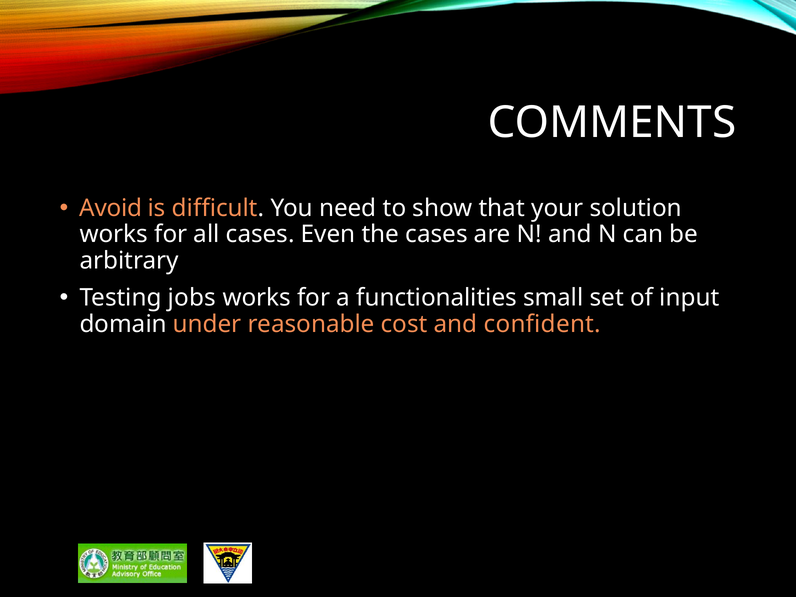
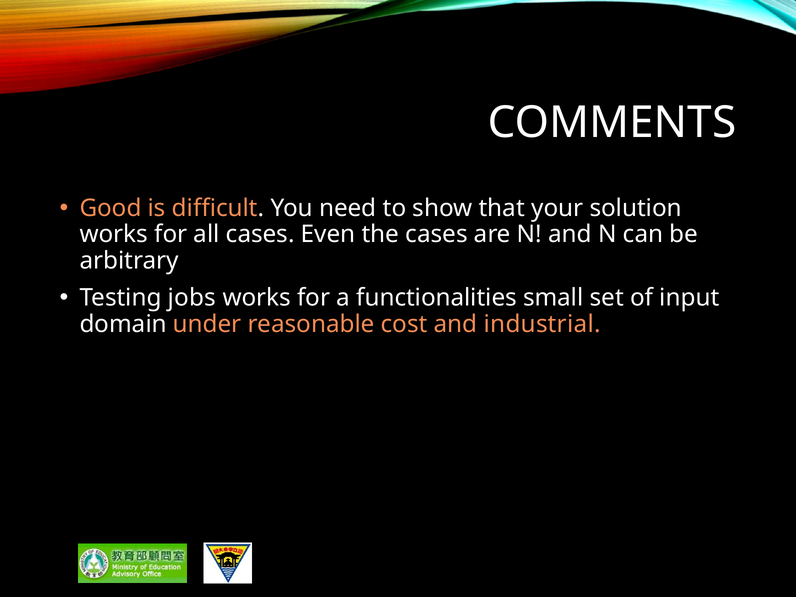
Avoid: Avoid -> Good
confident: confident -> industrial
